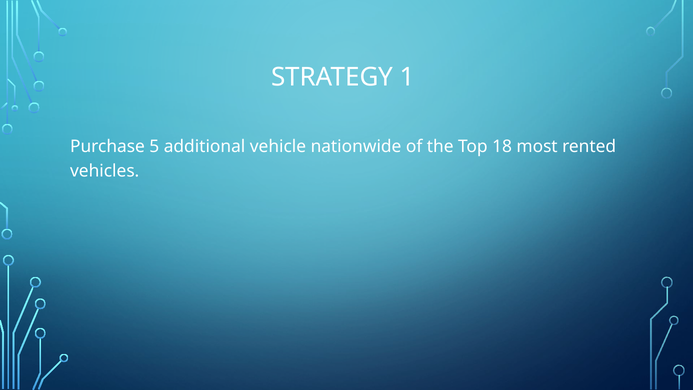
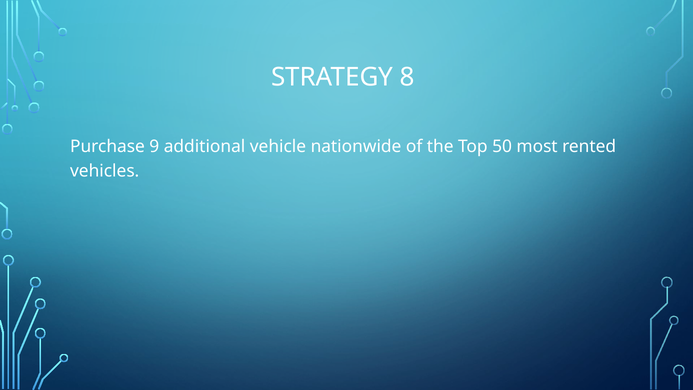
1: 1 -> 8
5: 5 -> 9
18: 18 -> 50
